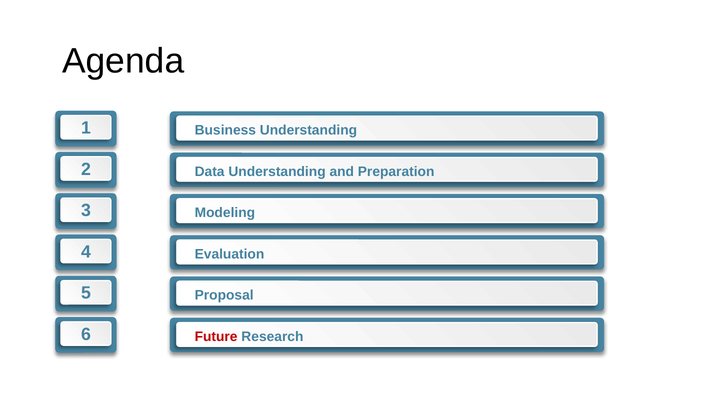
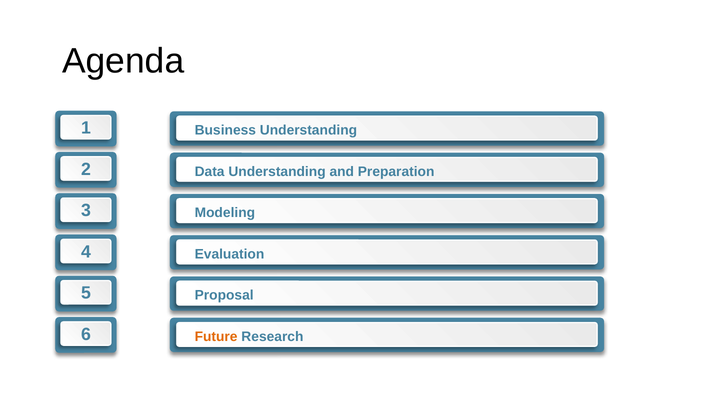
Future colour: red -> orange
